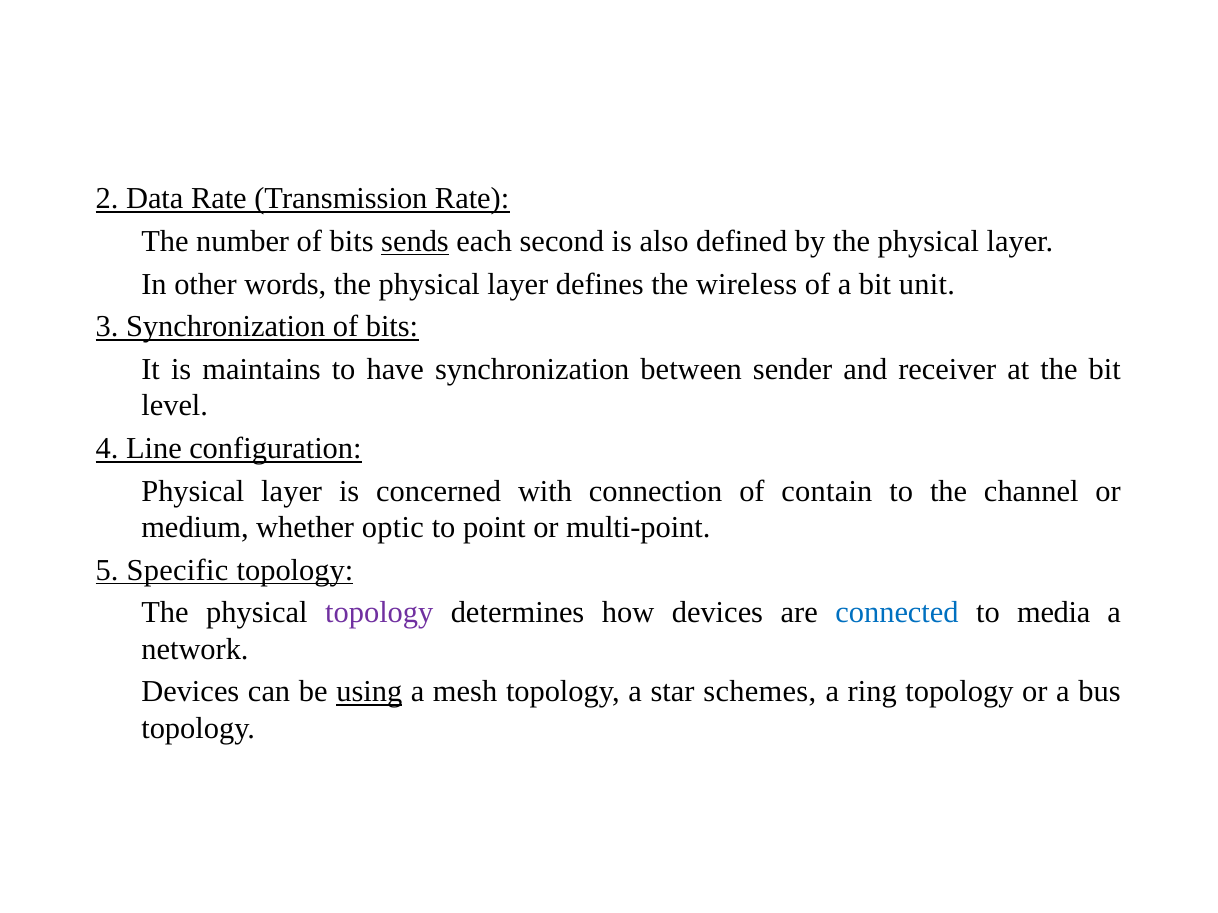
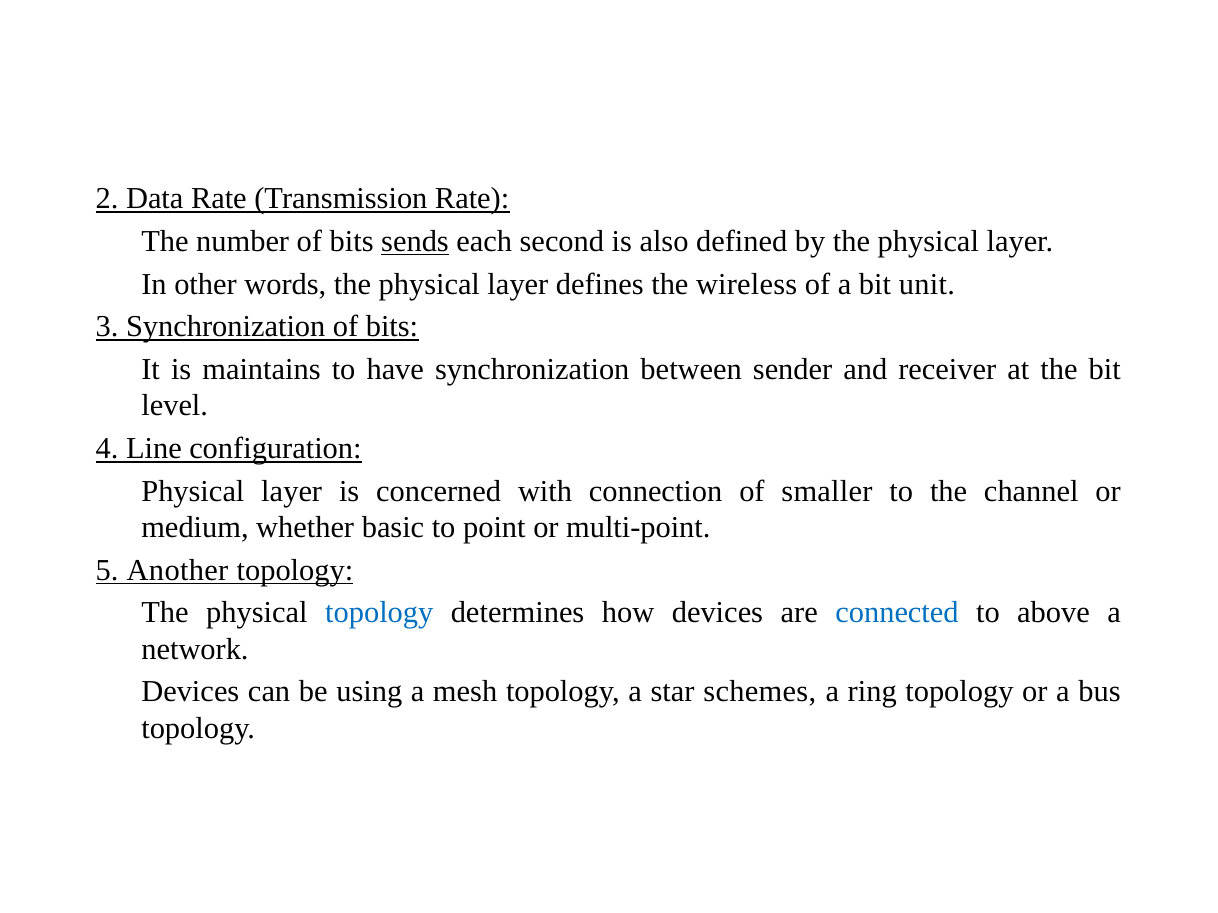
contain: contain -> smaller
optic: optic -> basic
Specific: Specific -> Another
topology at (379, 613) colour: purple -> blue
media: media -> above
using underline: present -> none
